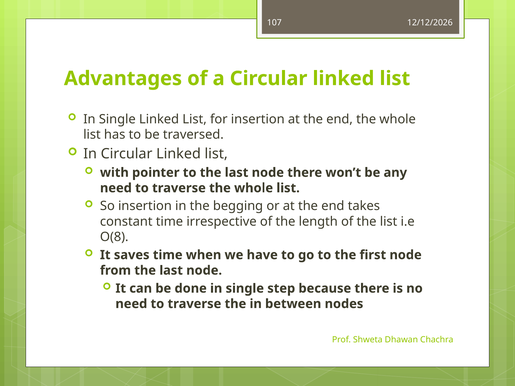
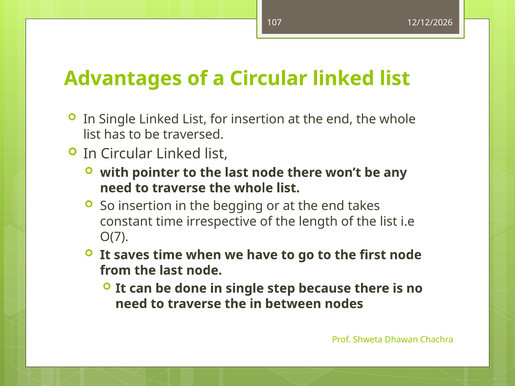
O(8: O(8 -> O(7
